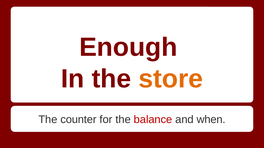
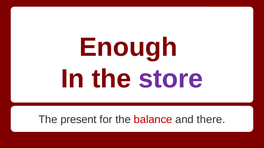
store colour: orange -> purple
counter: counter -> present
when: when -> there
